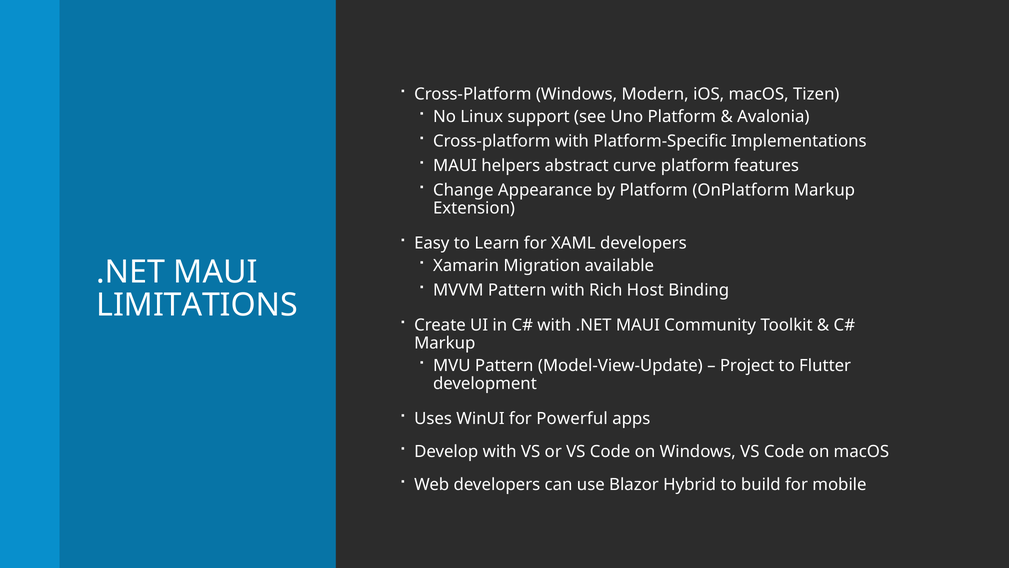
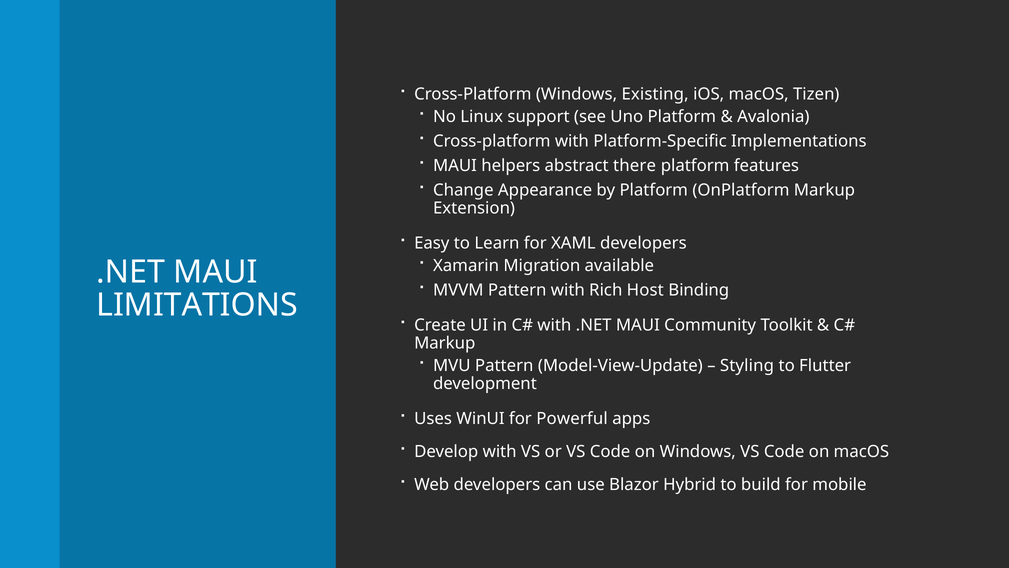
Modern: Modern -> Existing
curve: curve -> there
Project: Project -> Styling
